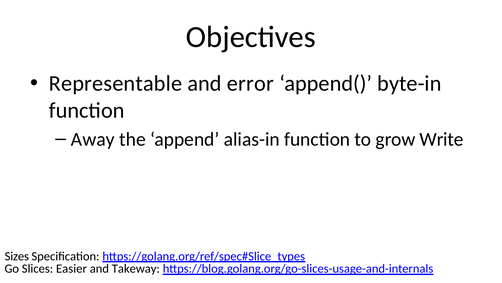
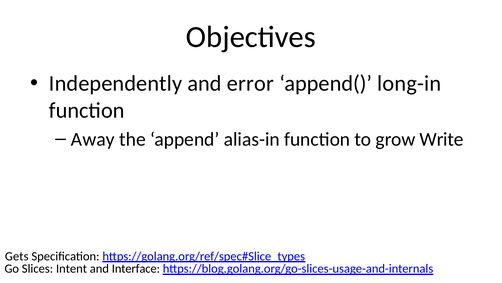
Representable: Representable -> Independently
byte-in: byte-in -> long-in
Sizes: Sizes -> Gets
Easier: Easier -> Intent
Takeway: Takeway -> Interface
